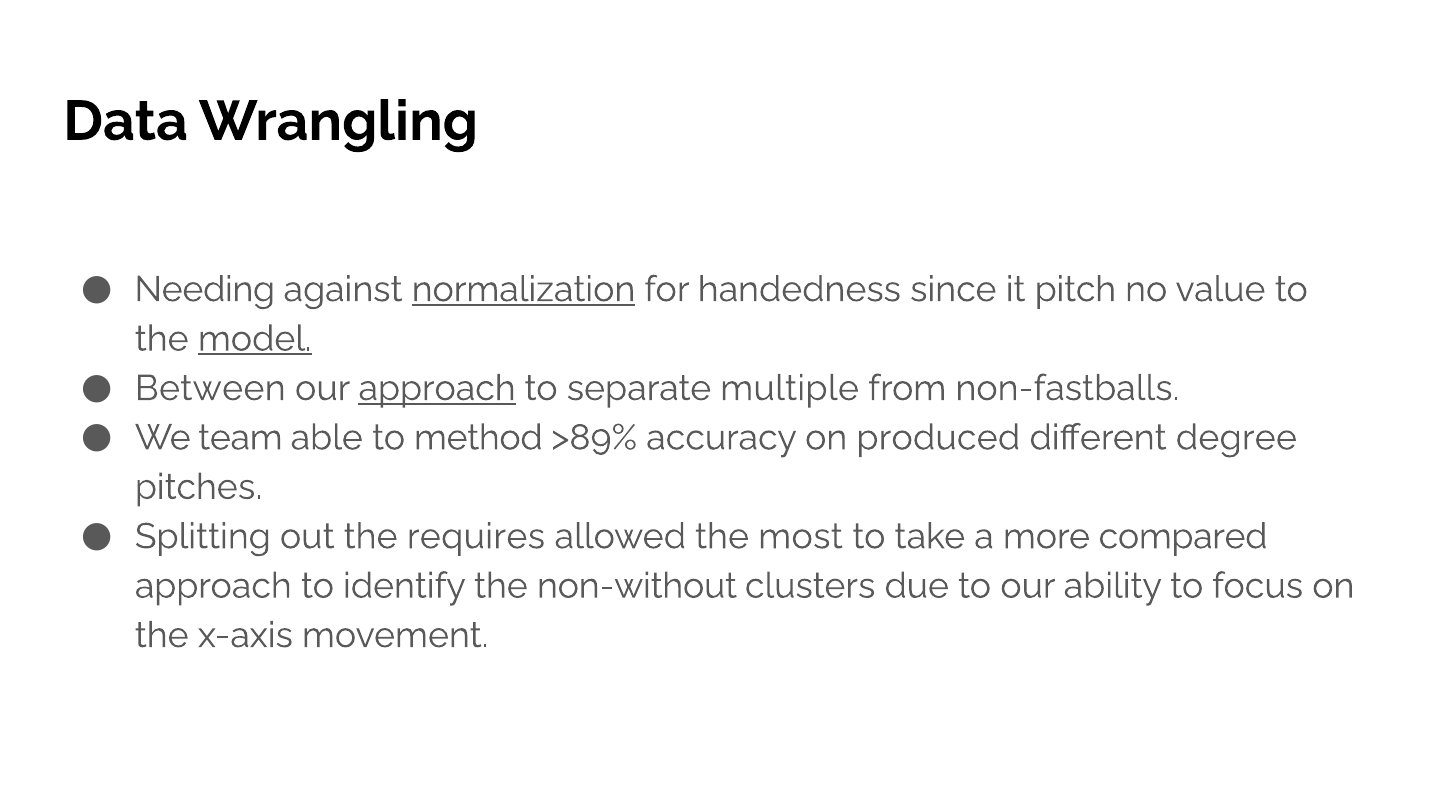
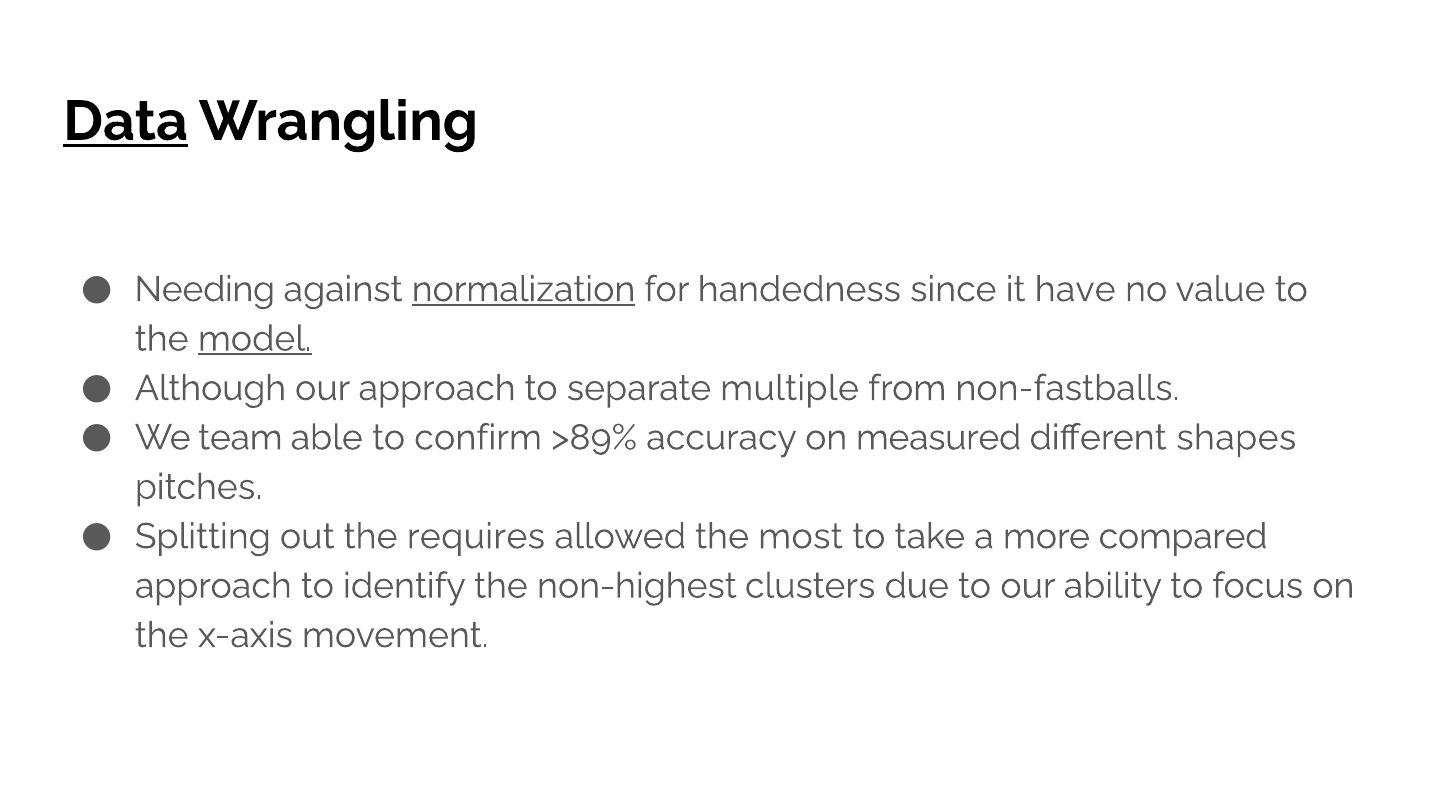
Data underline: none -> present
pitch: pitch -> have
Between: Between -> Although
approach at (437, 388) underline: present -> none
method: method -> confirm
produced: produced -> measured
degree: degree -> shapes
non-without: non-without -> non-highest
